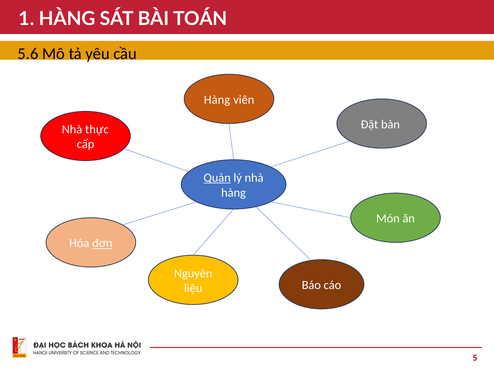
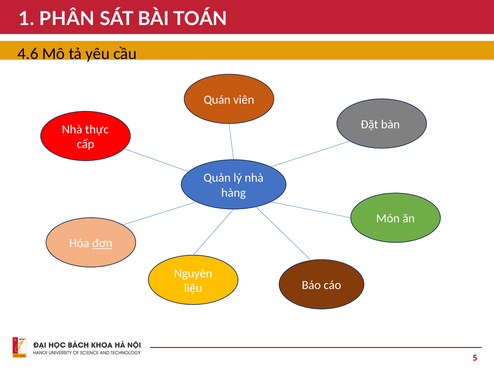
1 HÀNG: HÀNG -> PHÂN
5.6: 5.6 -> 4.6
Hàng at (217, 100): Hàng -> Quán
Quản underline: present -> none
